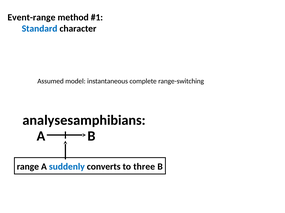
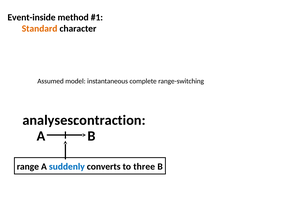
Event-range: Event-range -> Event-inside
Standard colour: blue -> orange
amphibians: amphibians -> contraction
